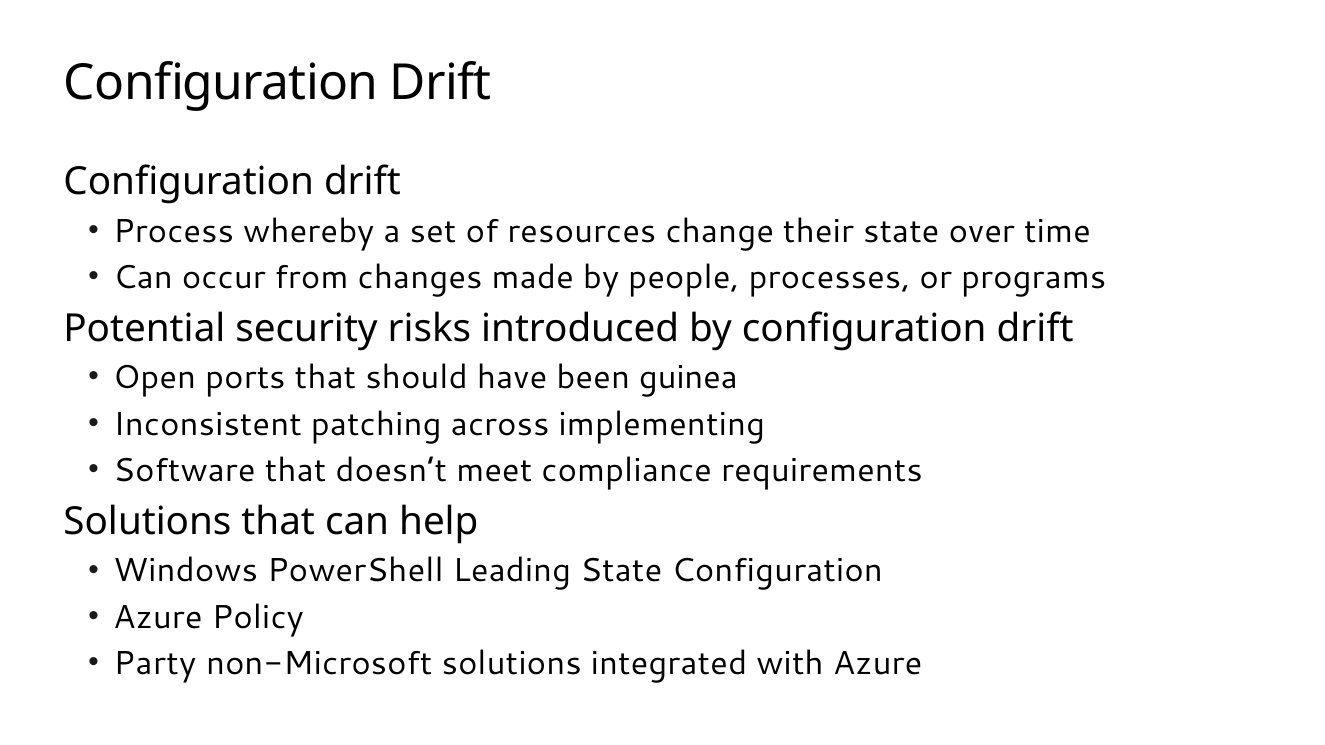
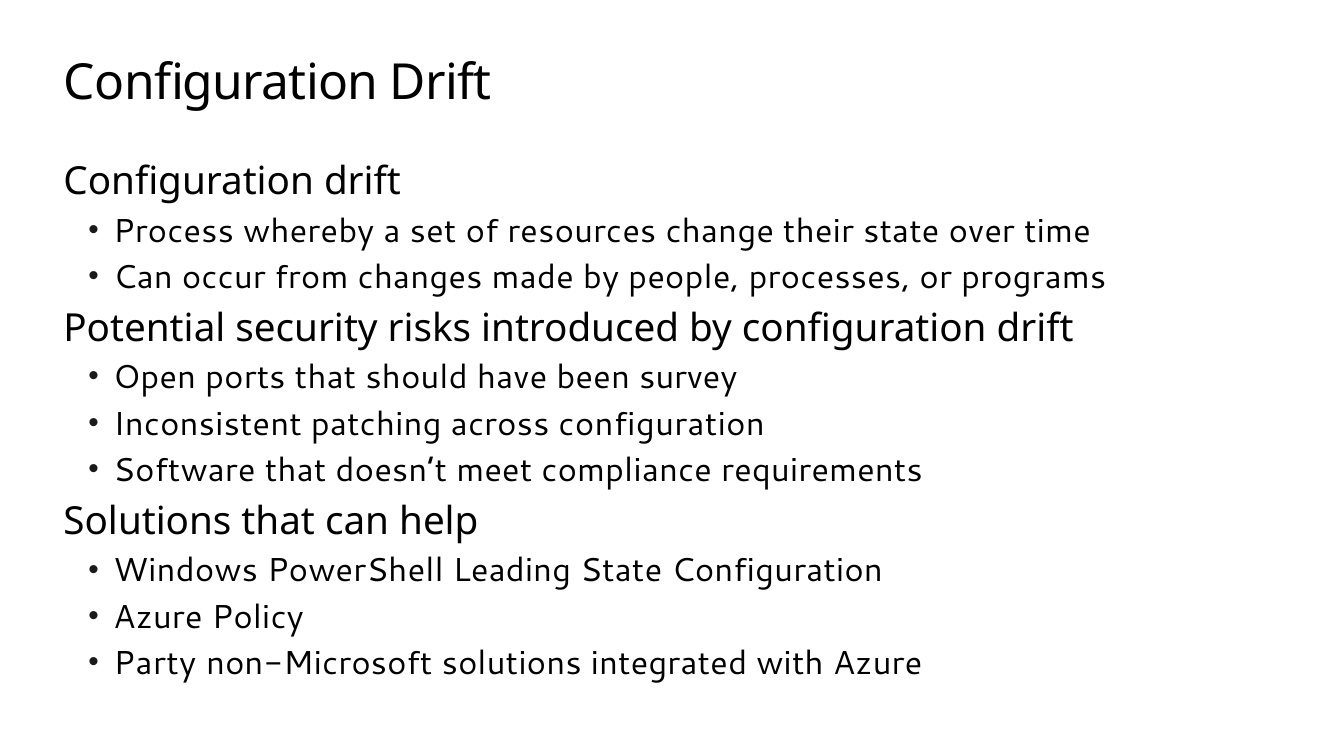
guinea: guinea -> survey
across implementing: implementing -> configuration
